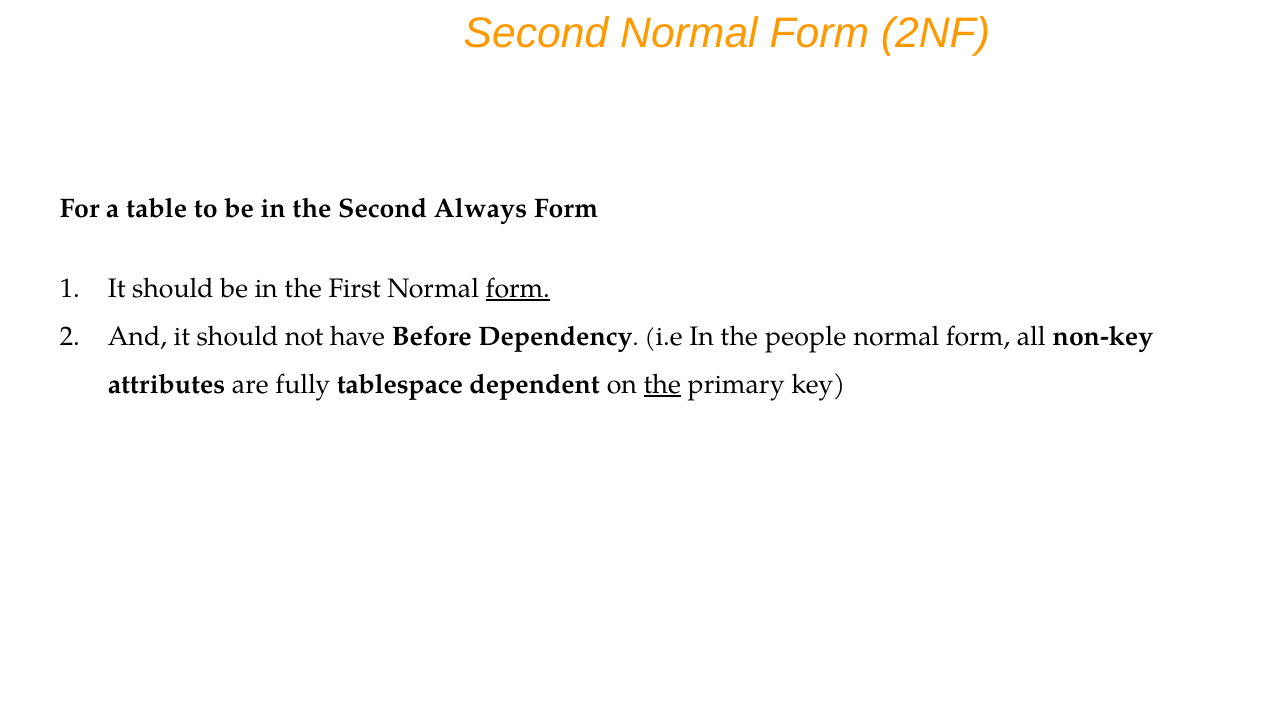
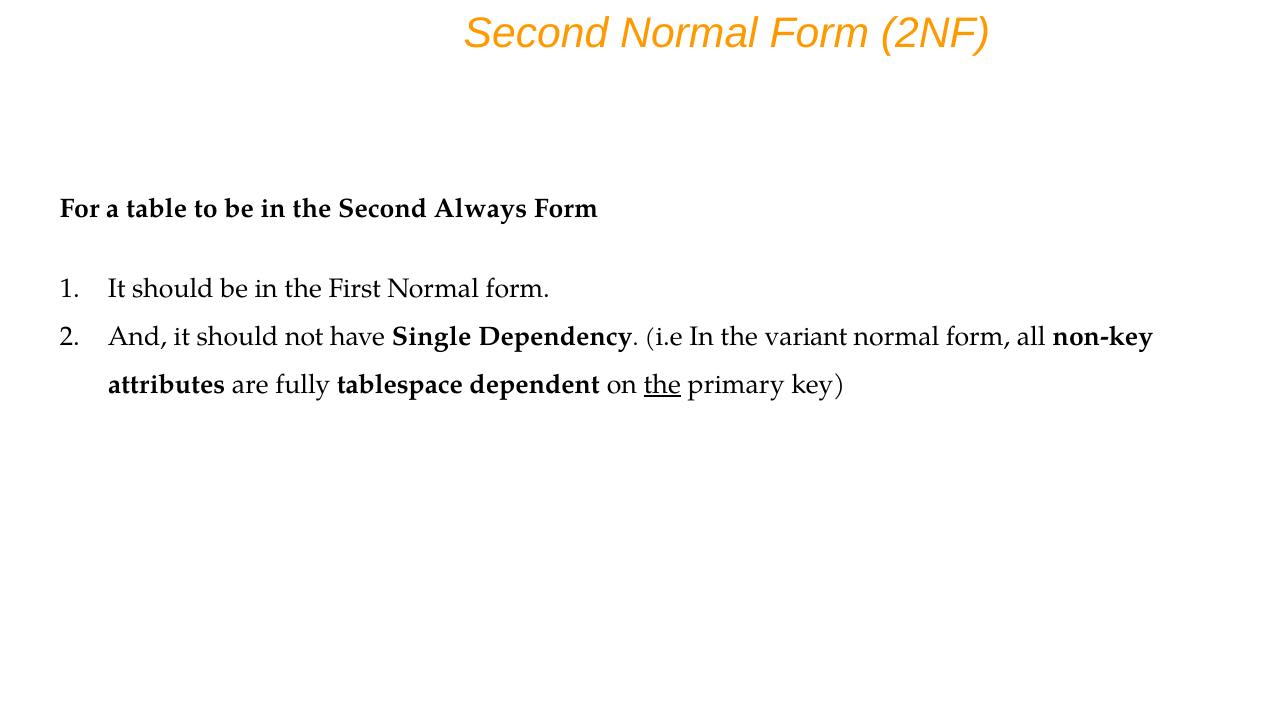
form at (518, 289) underline: present -> none
Before: Before -> Single
people: people -> variant
